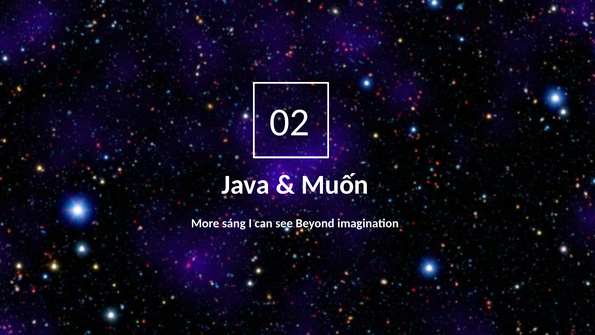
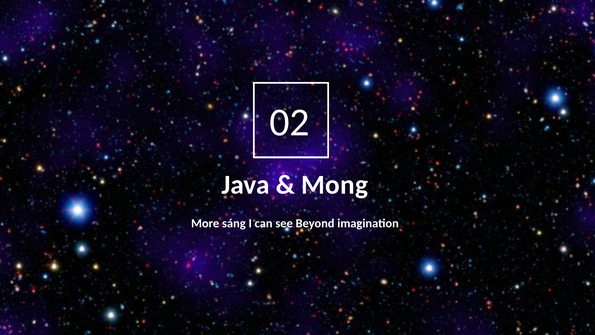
Muốn: Muốn -> Mong
